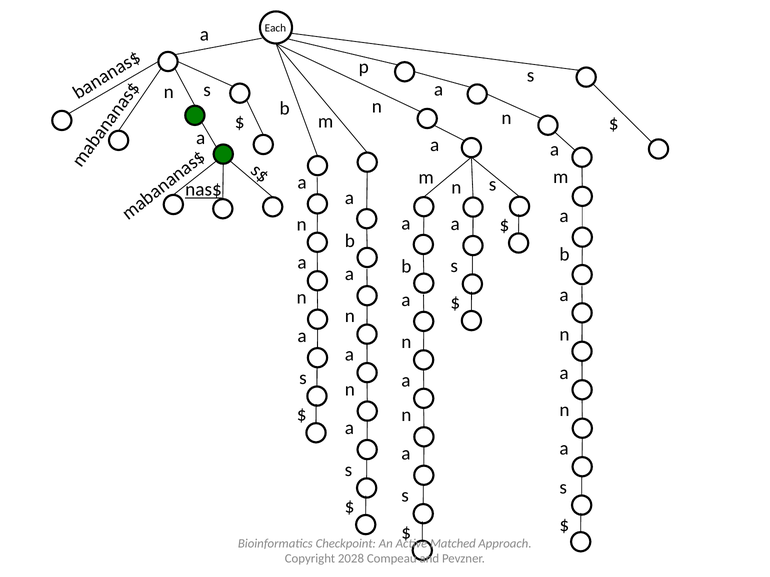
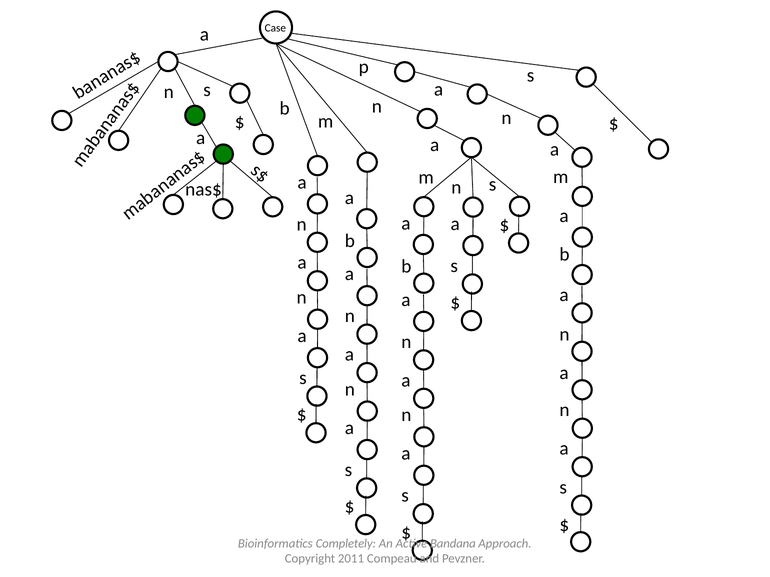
Each: Each -> Case
nas$ underline: present -> none
Checkpoint: Checkpoint -> Completely
Matched: Matched -> Bandana
2028: 2028 -> 2011
